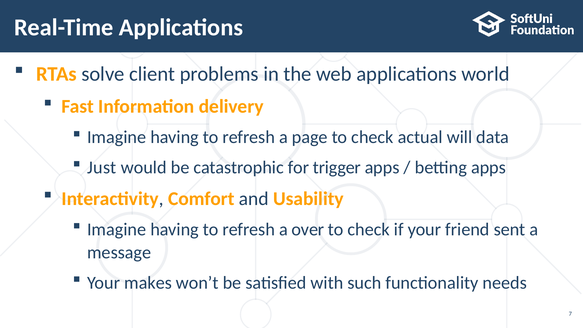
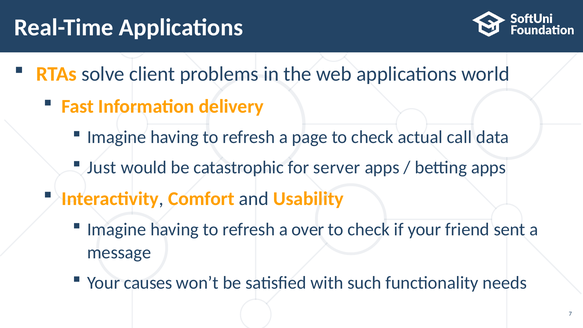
will: will -> call
trigger: trigger -> server
makes: makes -> causes
